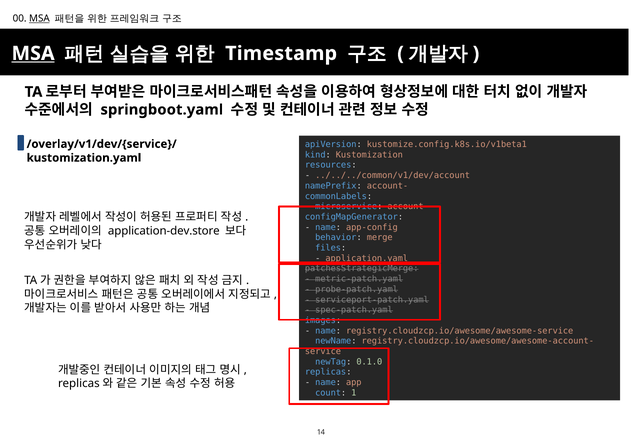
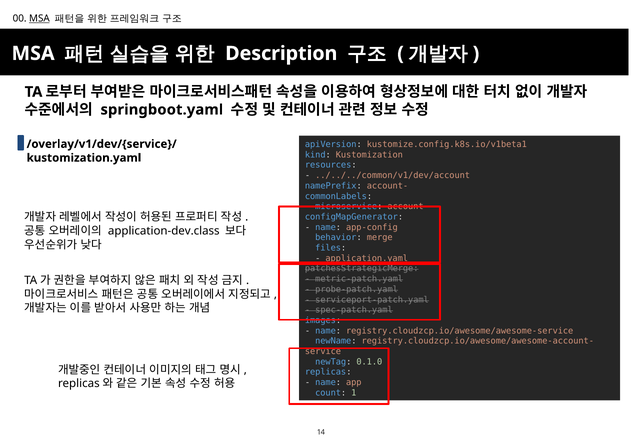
MSA at (33, 53) underline: present -> none
Timestamp: Timestamp -> Description
application-dev.store: application-dev.store -> application-dev.class
